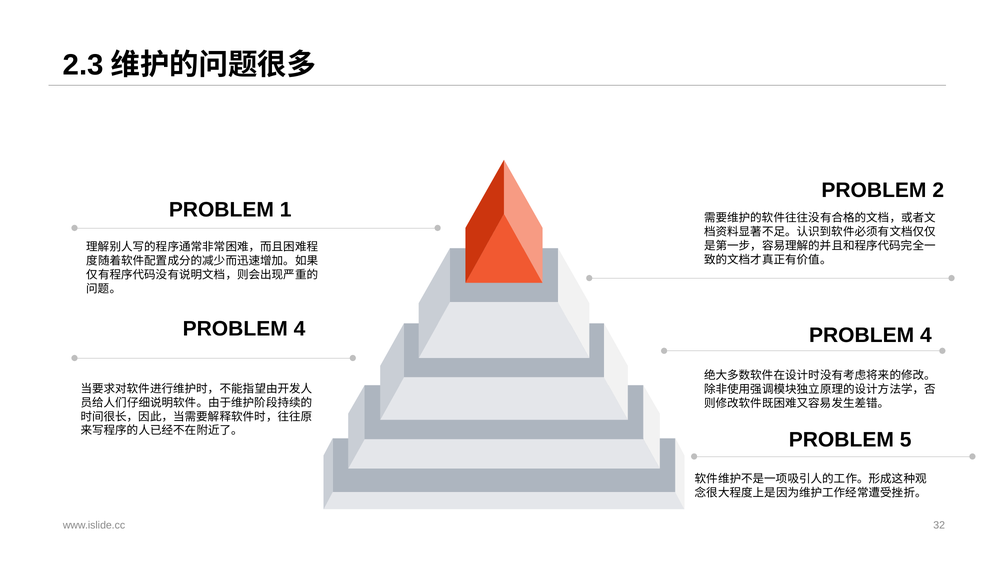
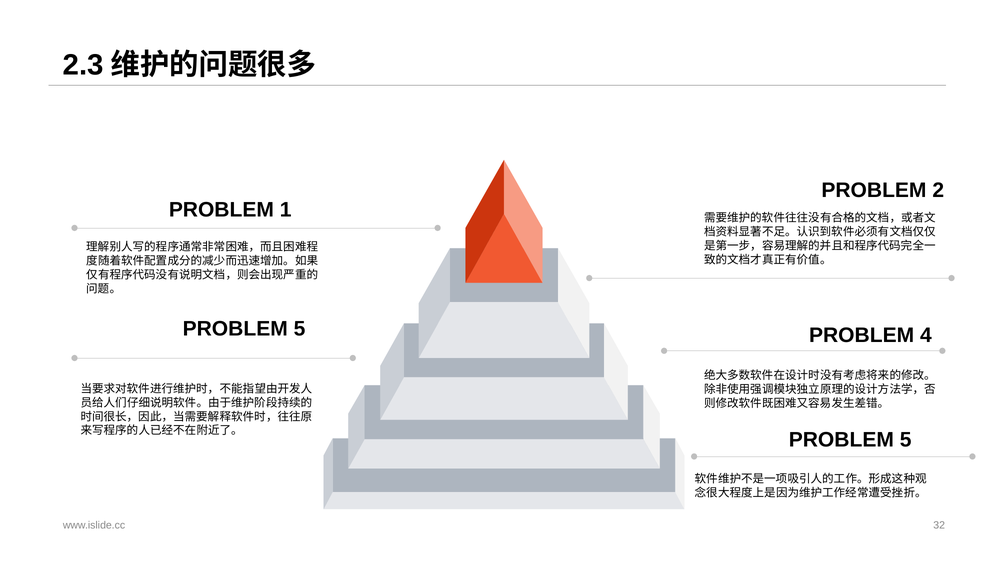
4 at (300, 329): 4 -> 5
